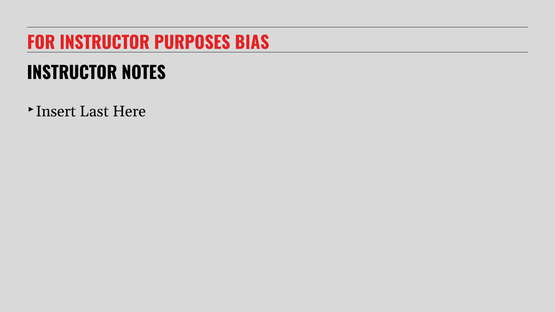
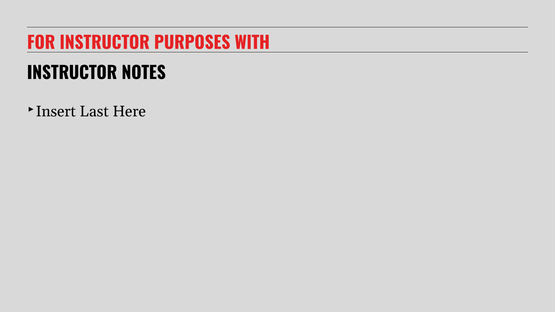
BIAS: BIAS -> WITH
